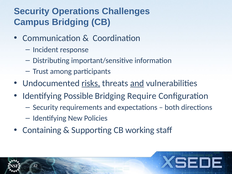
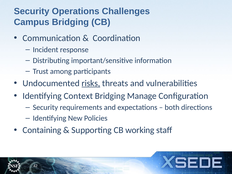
and at (137, 83) underline: present -> none
Possible: Possible -> Context
Require: Require -> Manage
